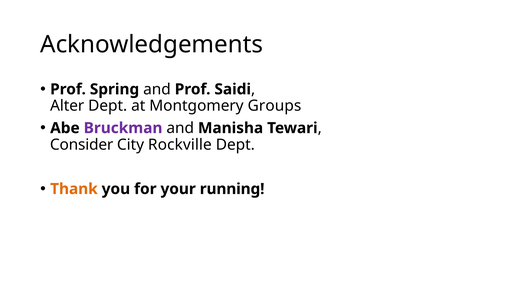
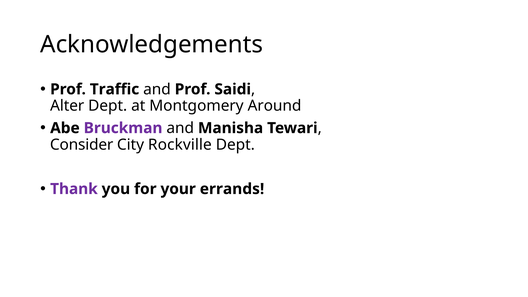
Spring: Spring -> Traffic
Groups: Groups -> Around
Thank colour: orange -> purple
running: running -> errands
